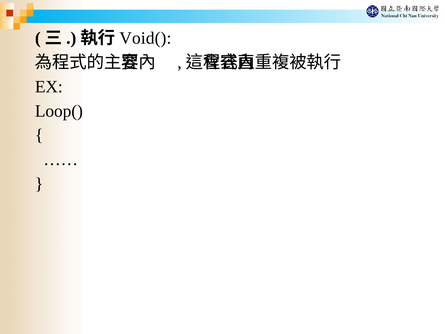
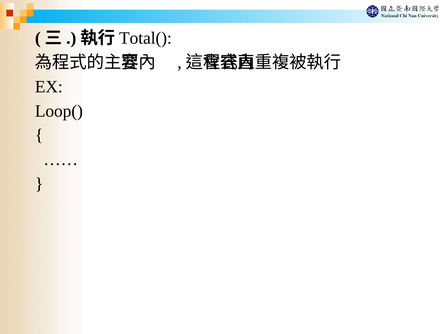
Void(: Void( -> Total(
